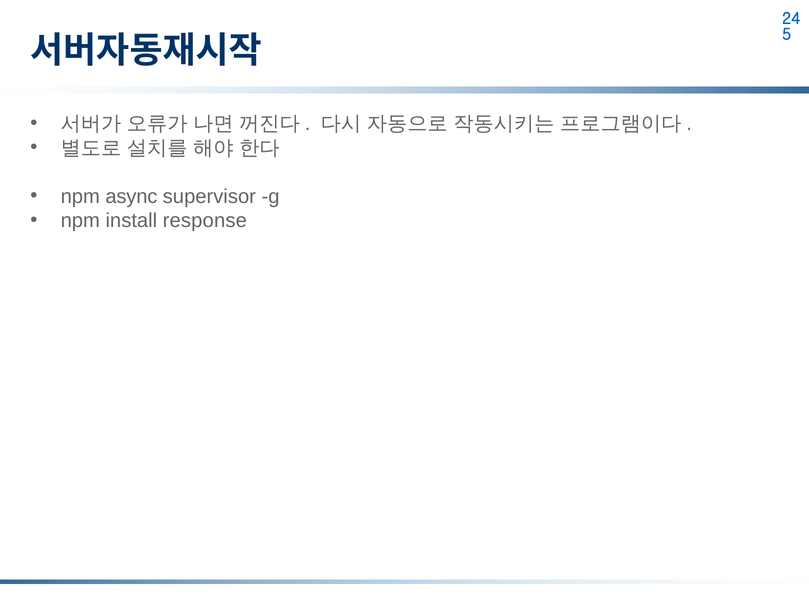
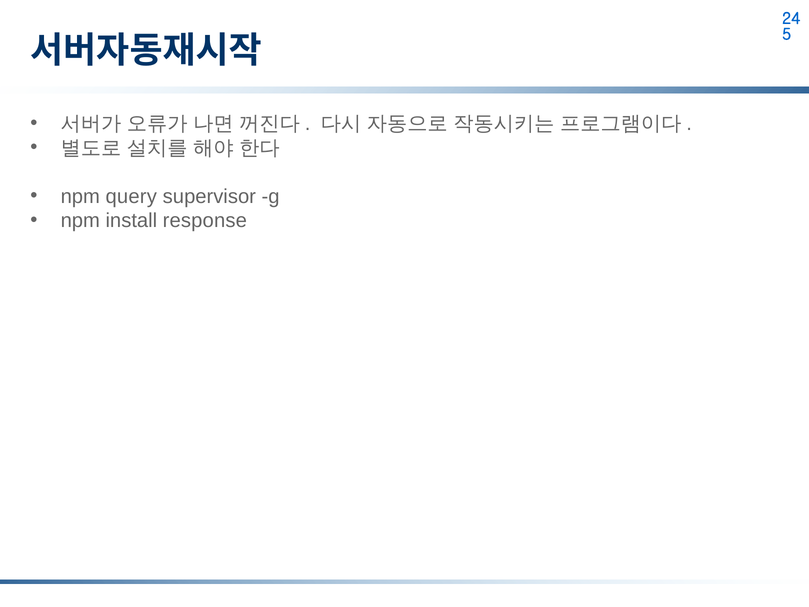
async: async -> query
